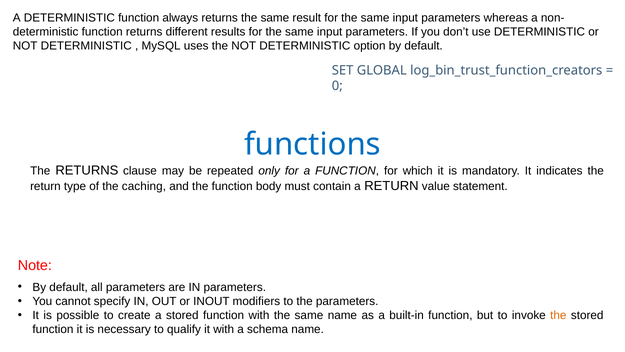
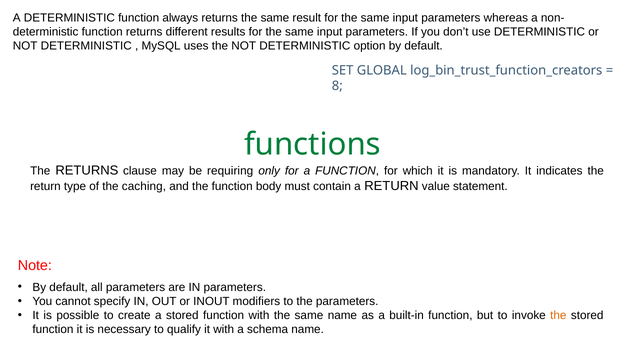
0: 0 -> 8
functions colour: blue -> green
repeated: repeated -> requiring
